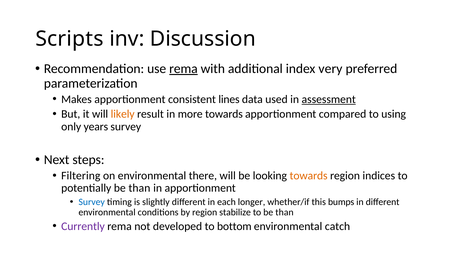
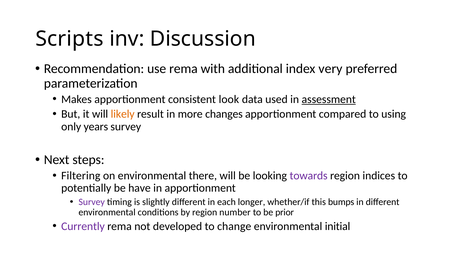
rema at (183, 69) underline: present -> none
lines: lines -> look
more towards: towards -> changes
towards at (309, 176) colour: orange -> purple
potentially be than: than -> have
Survey at (92, 202) colour: blue -> purple
stabilize: stabilize -> number
to be than: than -> prior
bottom: bottom -> change
catch: catch -> initial
